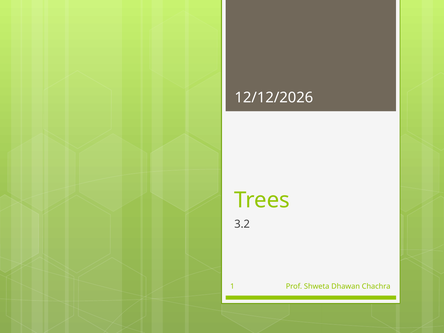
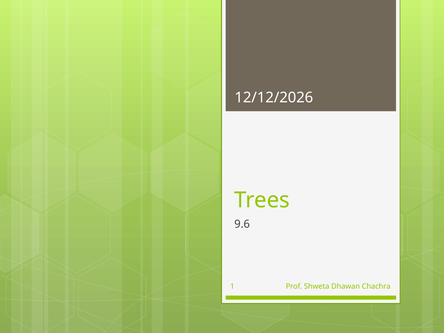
3.2: 3.2 -> 9.6
